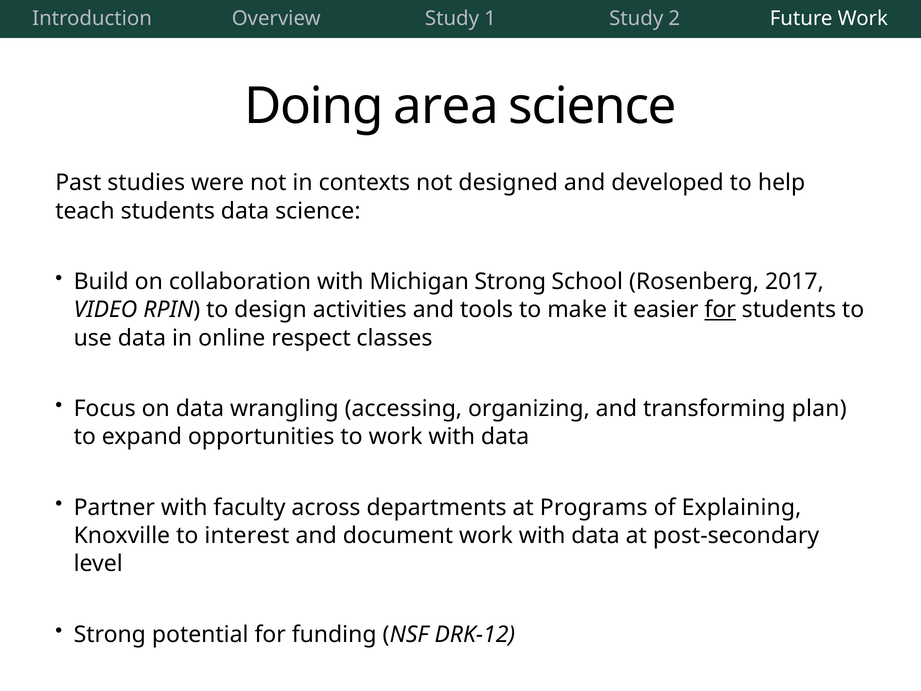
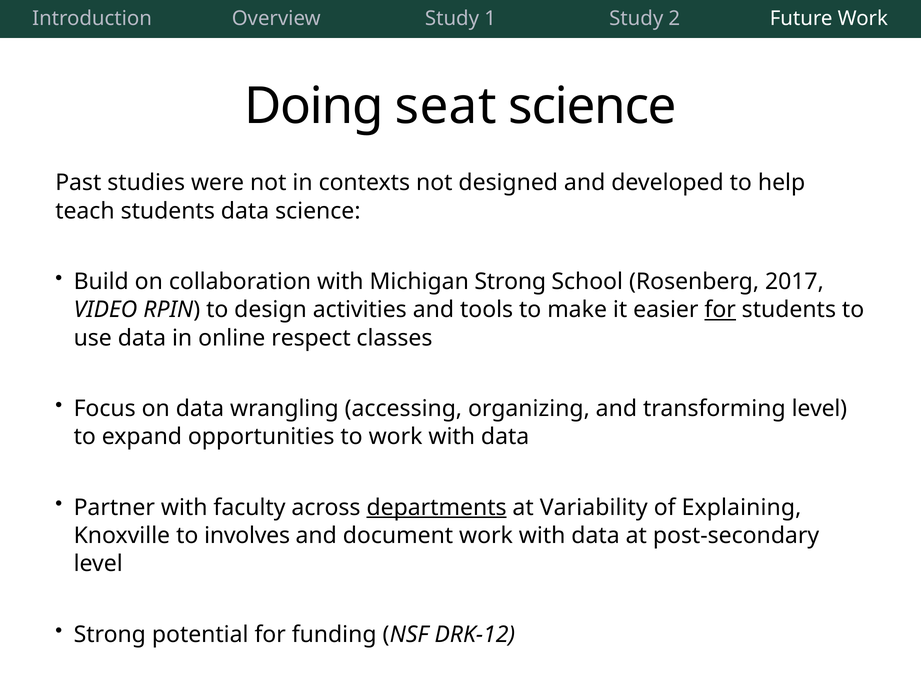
area: area -> seat
transforming plan: plan -> level
departments underline: none -> present
Programs: Programs -> Variability
interest: interest -> involves
